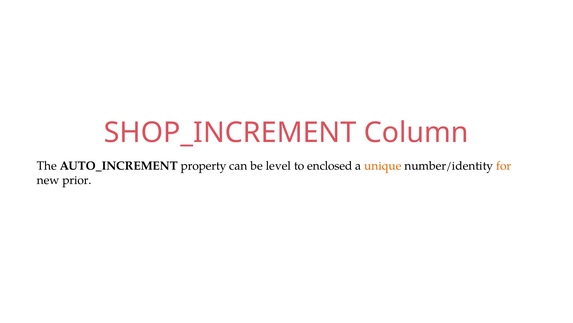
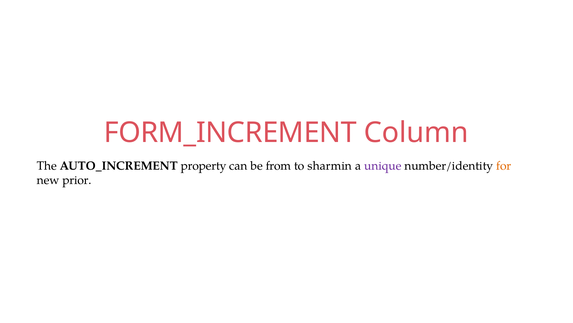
SHOP_INCREMENT: SHOP_INCREMENT -> FORM_INCREMENT
level: level -> from
enclosed: enclosed -> sharmin
unique colour: orange -> purple
